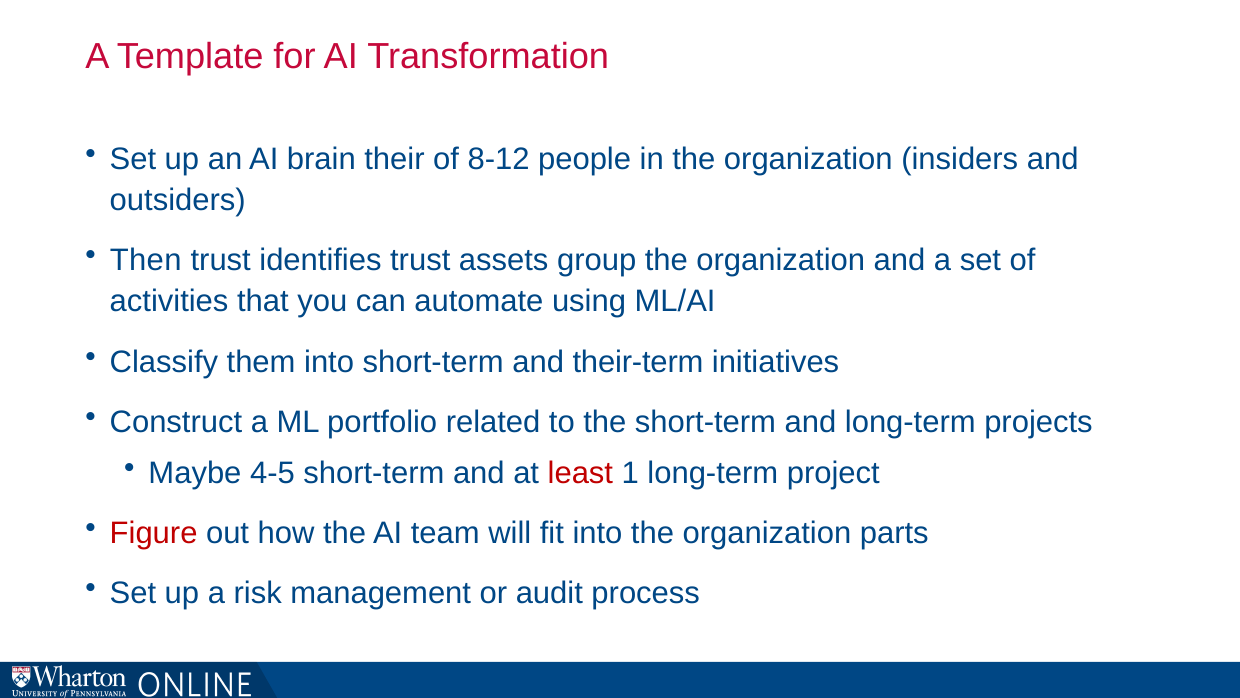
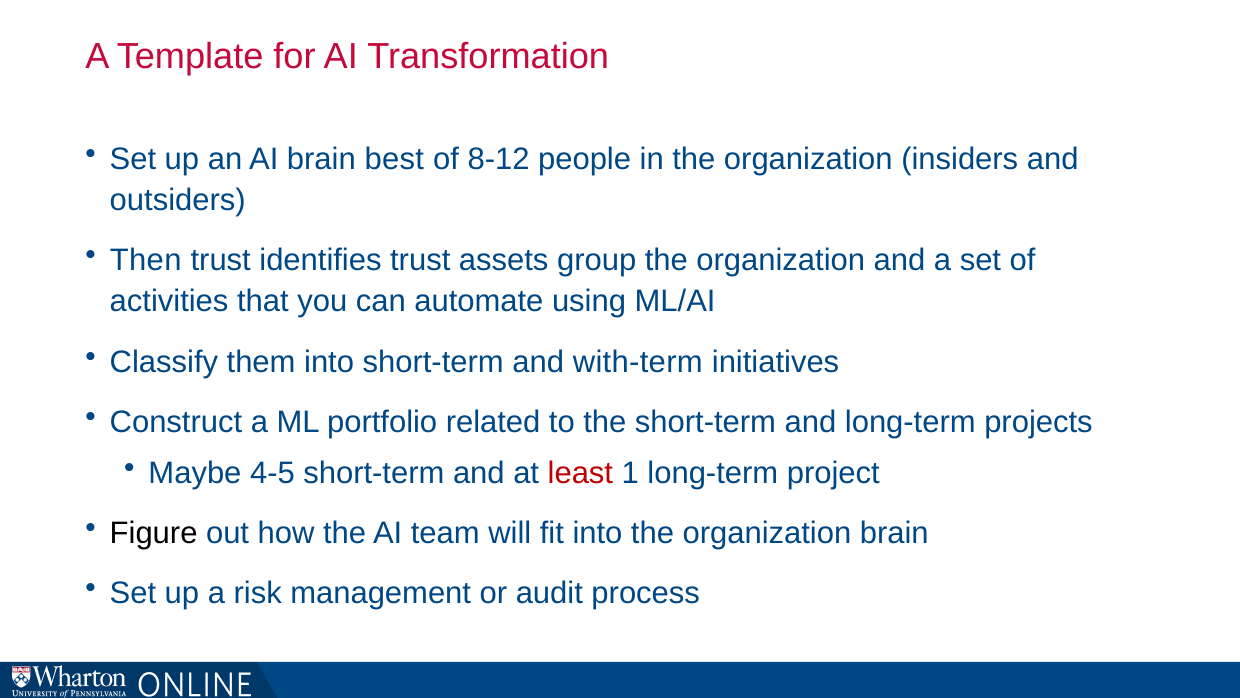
their: their -> best
their-term: their-term -> with-term
Figure colour: red -> black
organization parts: parts -> brain
